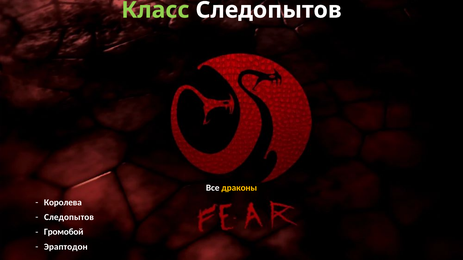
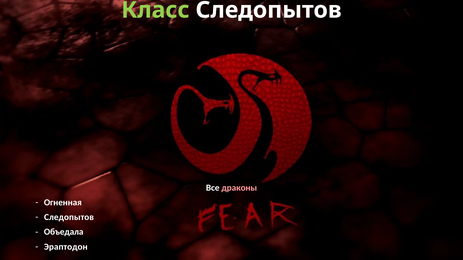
драконы colour: yellow -> pink
Королева: Королева -> Огненная
Громобой: Громобой -> Объедала
